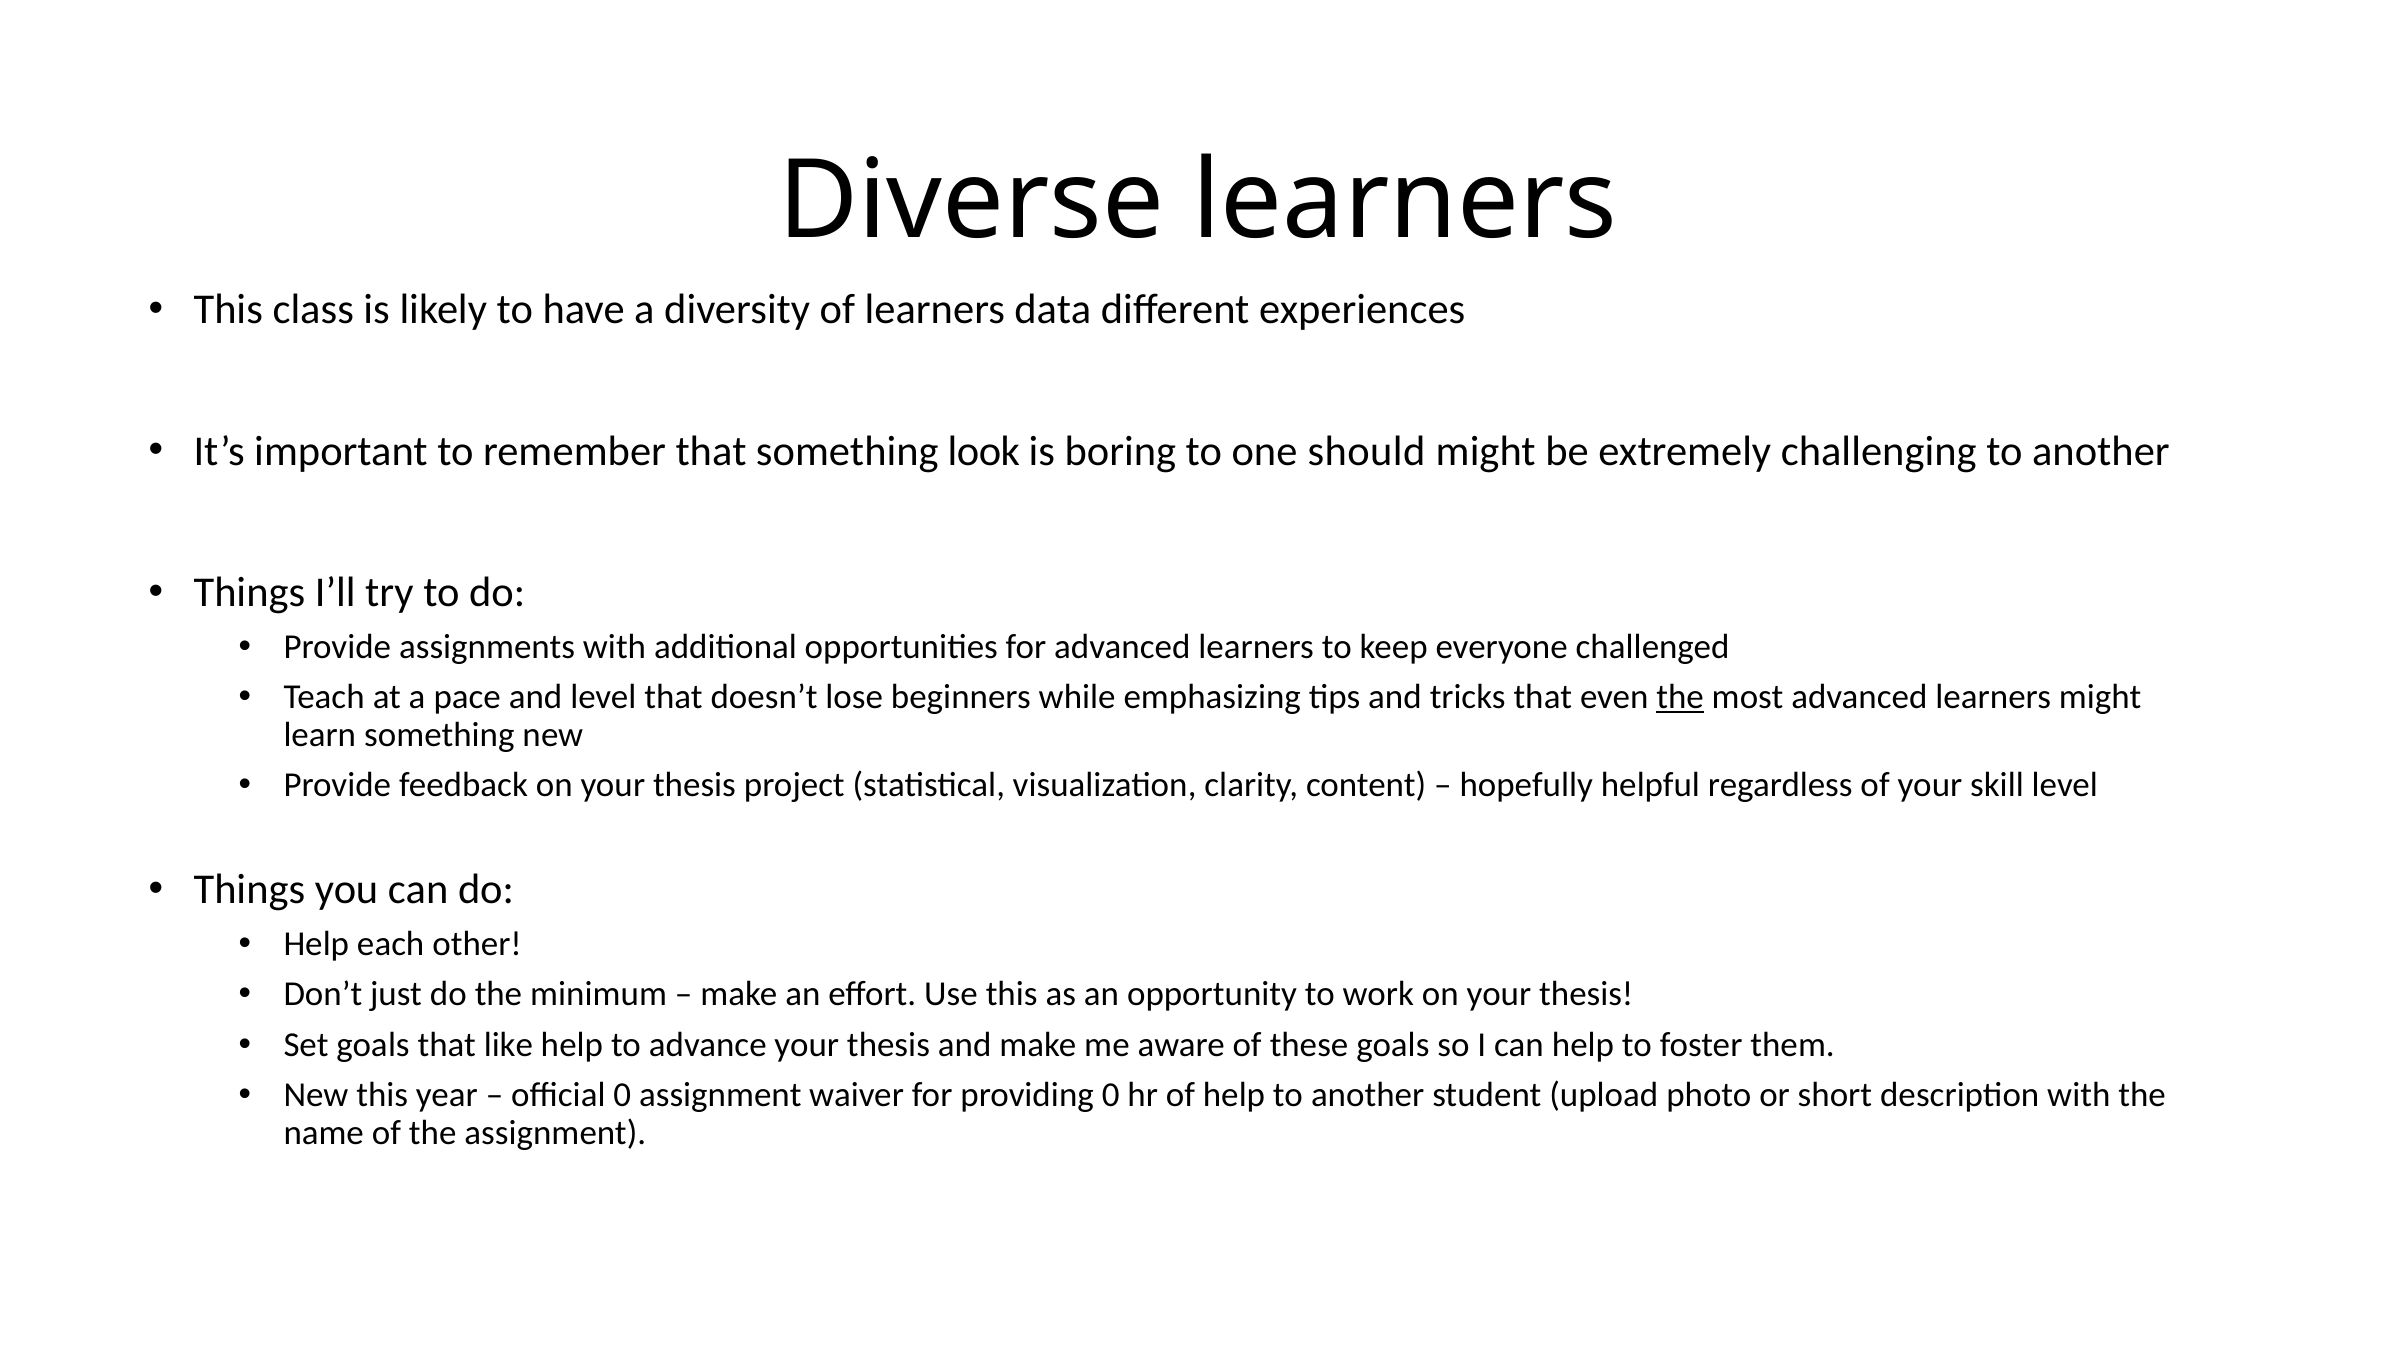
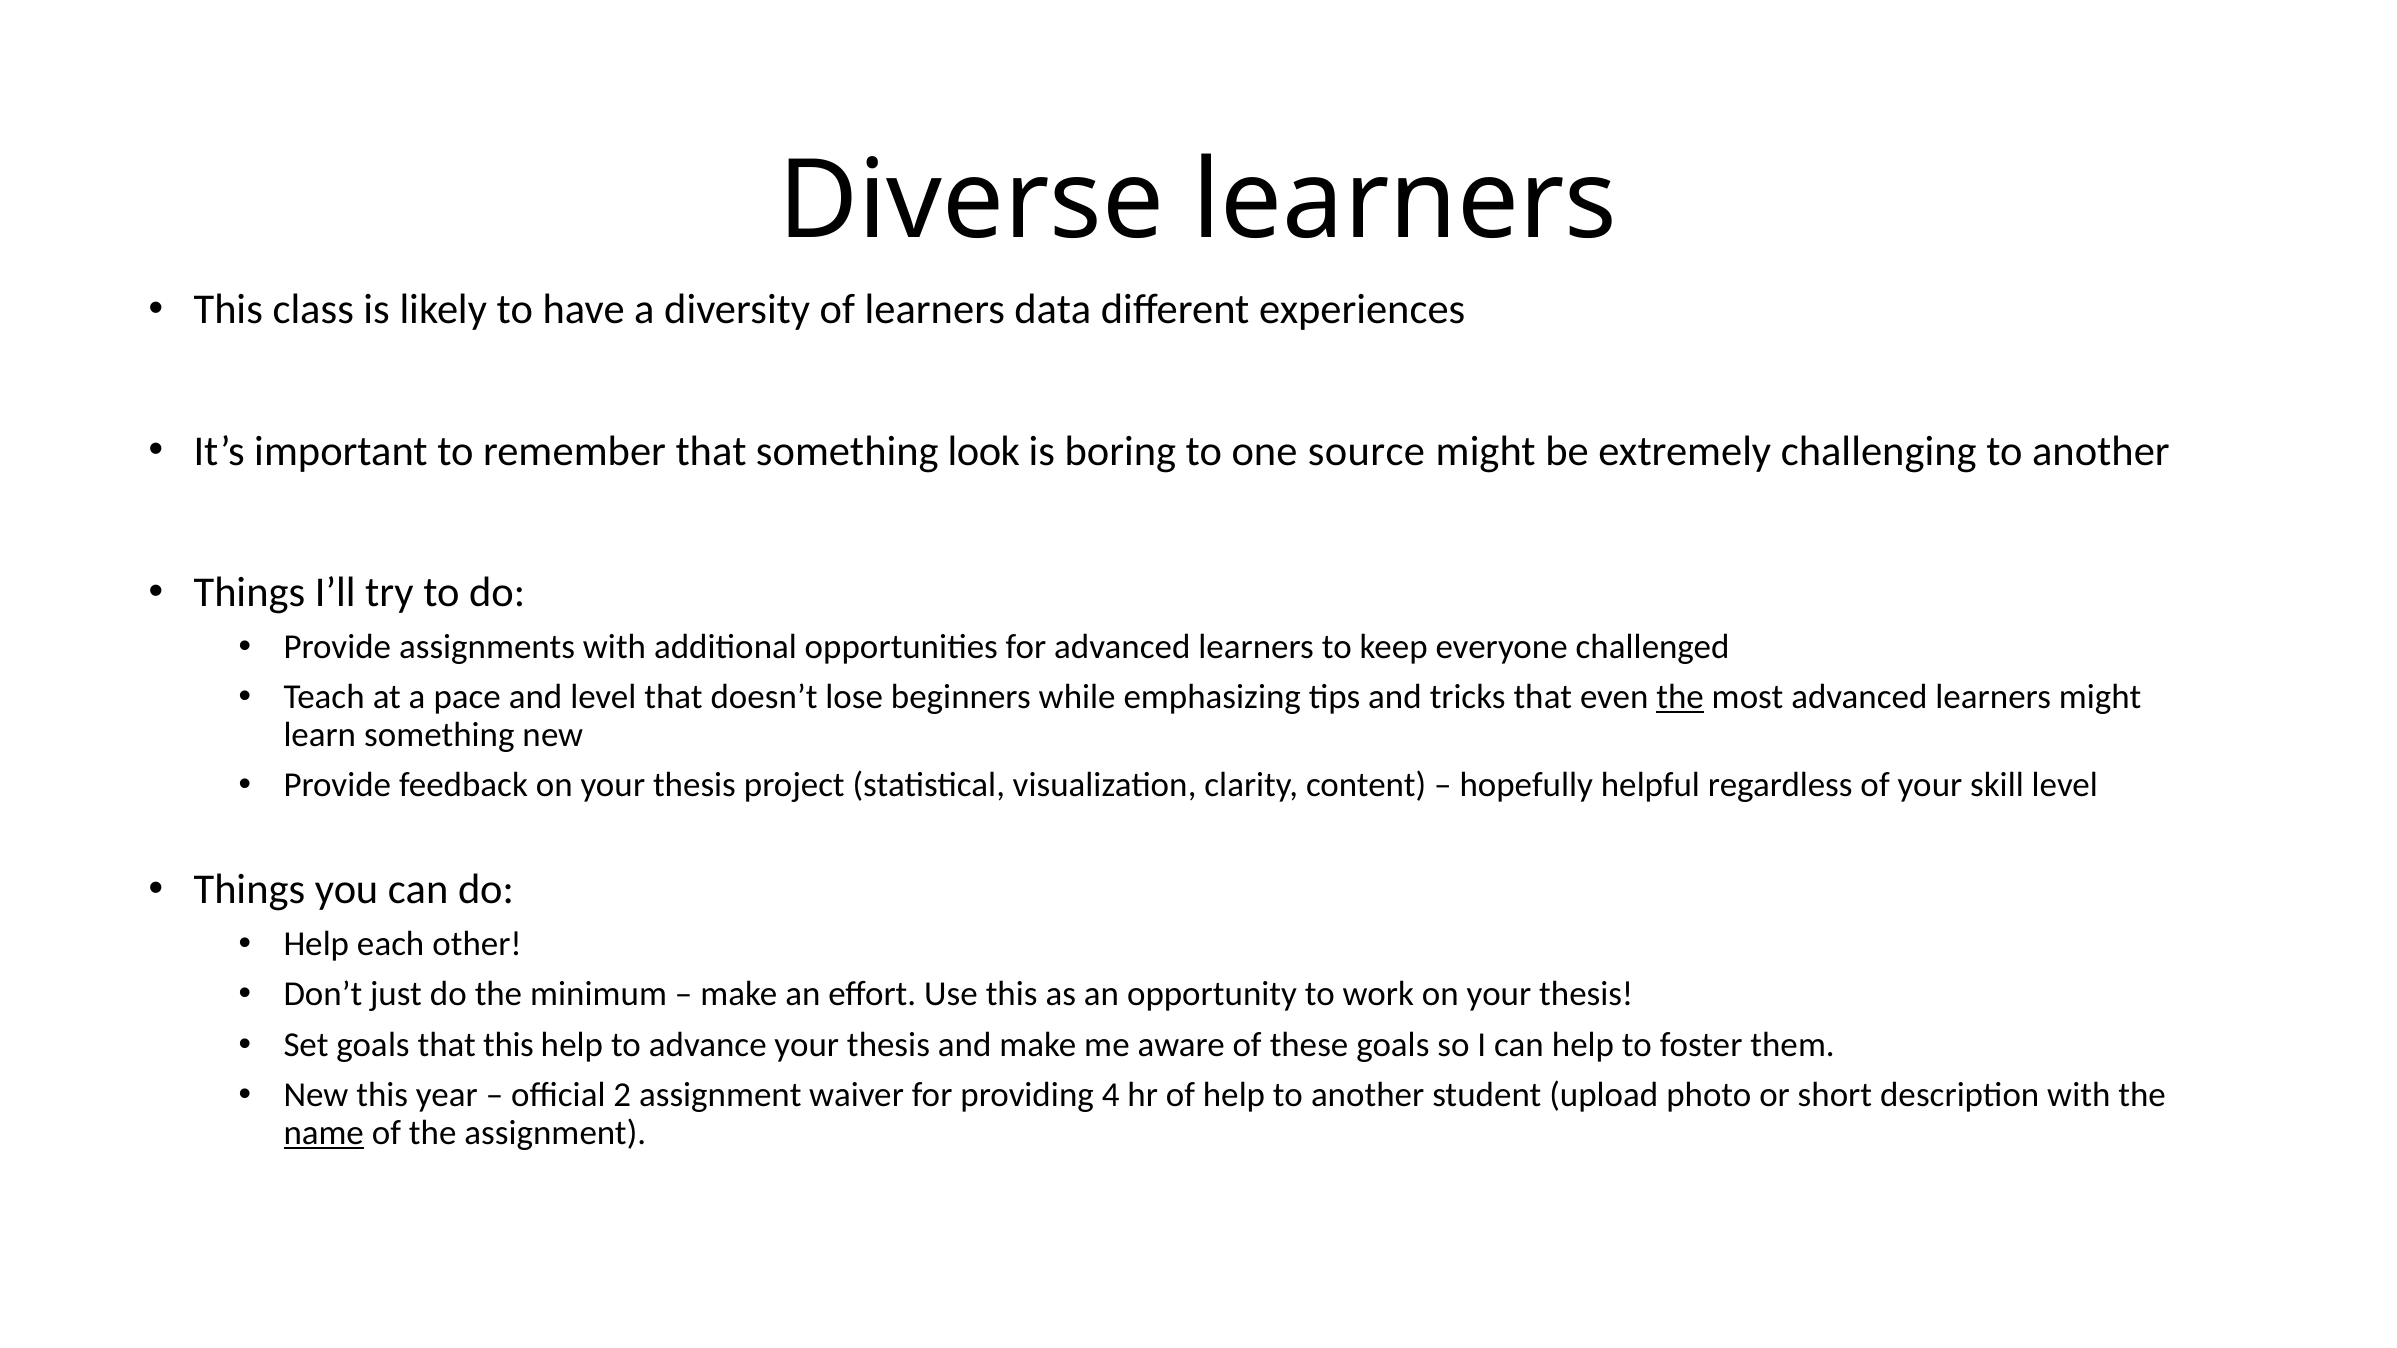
should: should -> source
that like: like -> this
official 0: 0 -> 2
providing 0: 0 -> 4
name underline: none -> present
